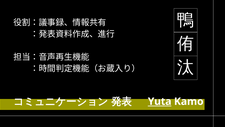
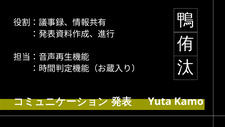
Yuta underline: present -> none
